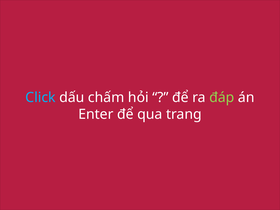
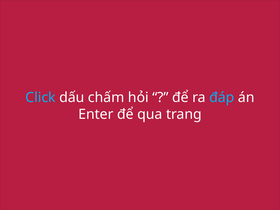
đáp colour: light green -> light blue
